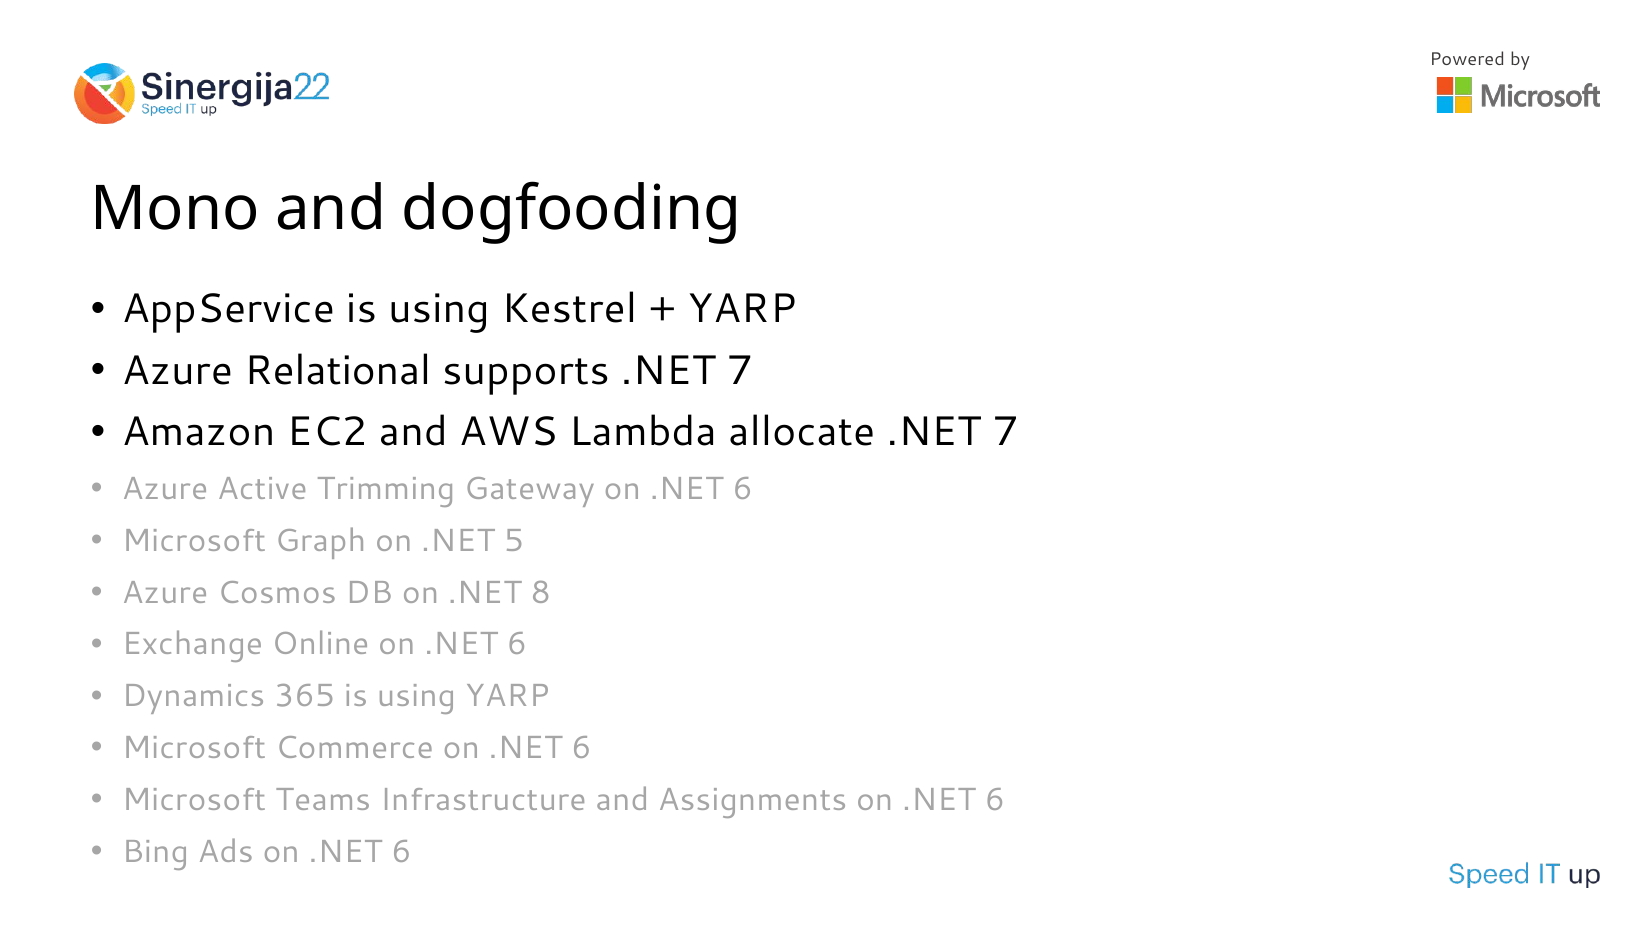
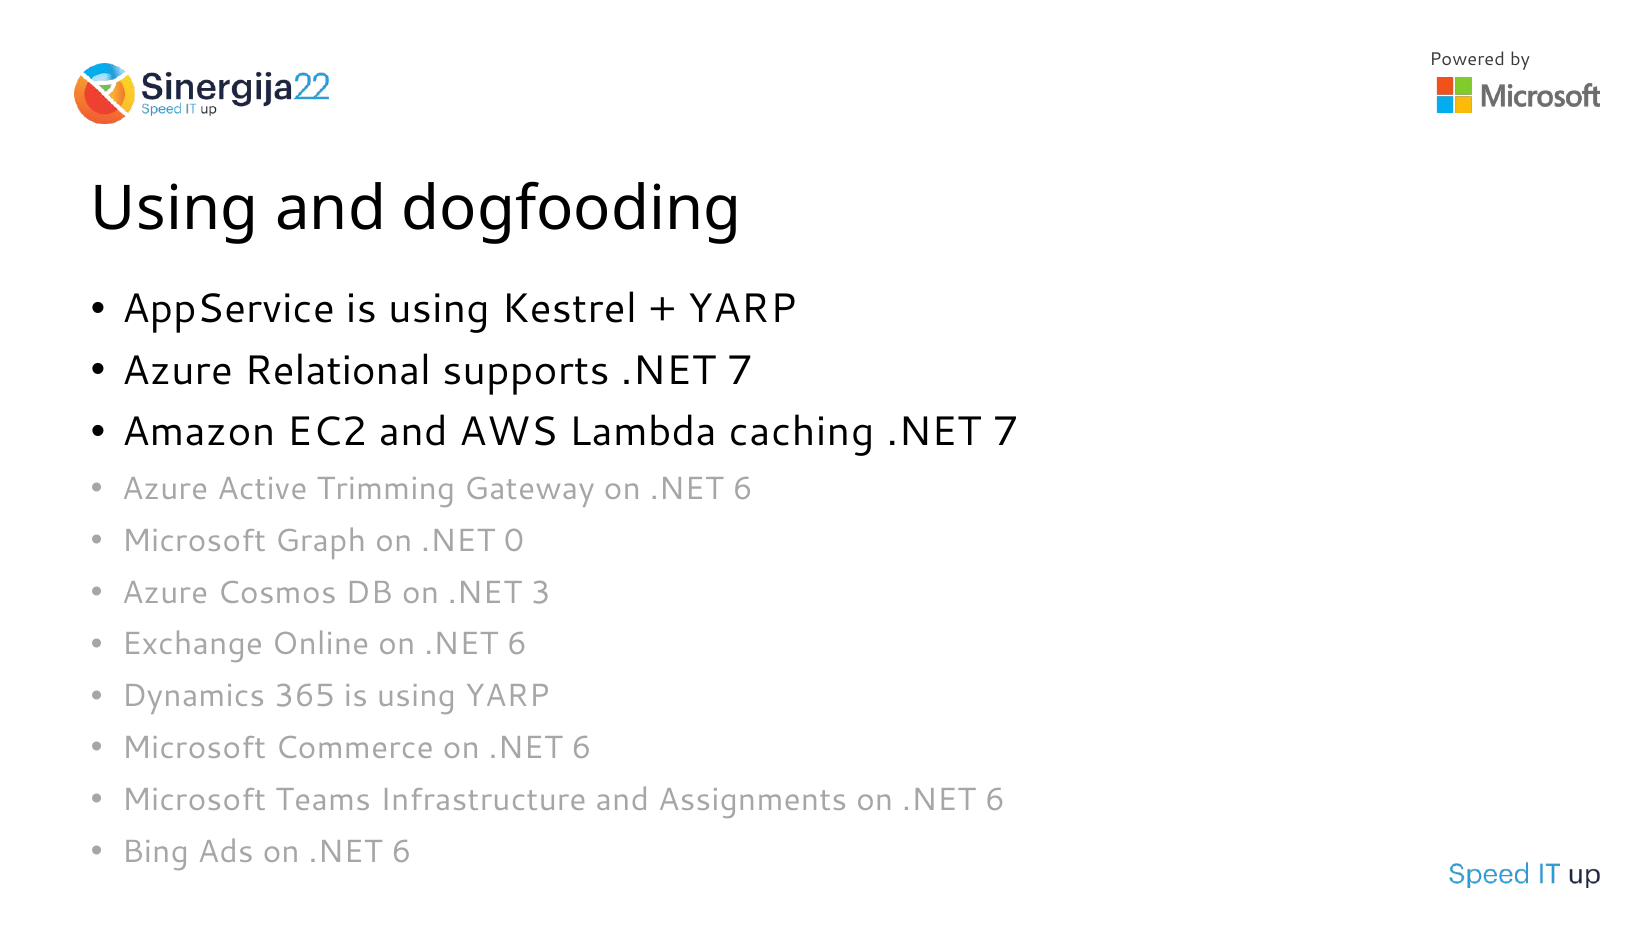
Mono at (175, 209): Mono -> Using
allocate: allocate -> caching
5: 5 -> 0
8: 8 -> 3
